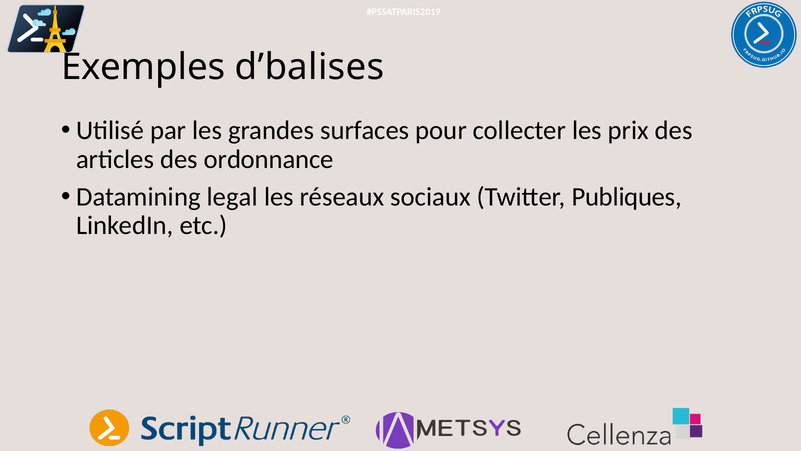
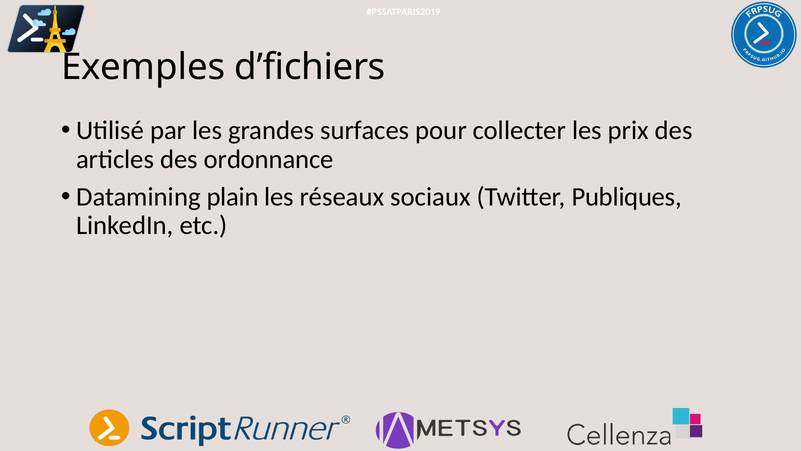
d’balises: d’balises -> d’fichiers
legal: legal -> plain
